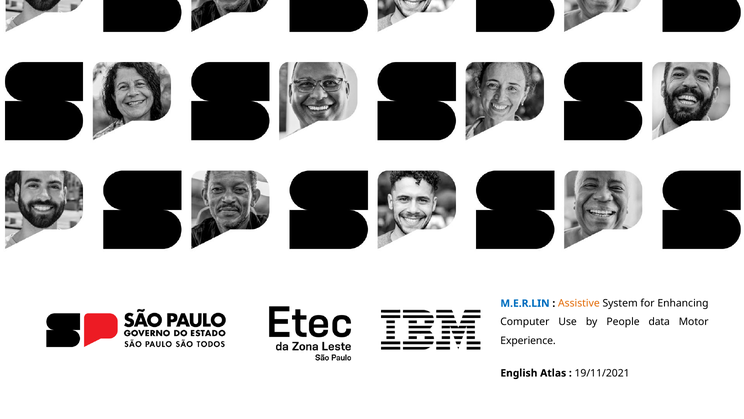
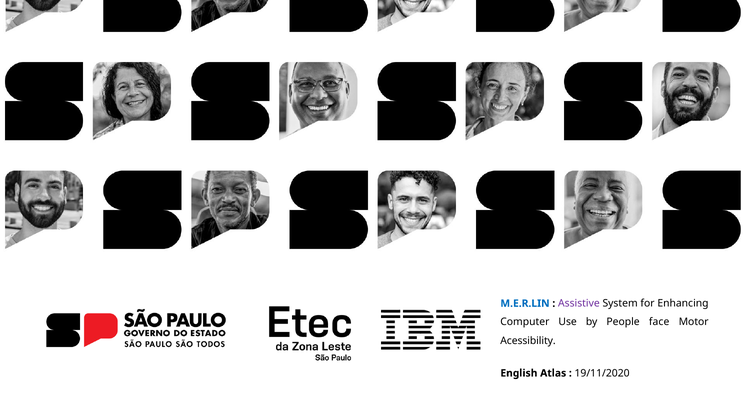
Assistive colour: orange -> purple
data: data -> face
Experience: Experience -> Acessibility
19/11/2021: 19/11/2021 -> 19/11/2020
